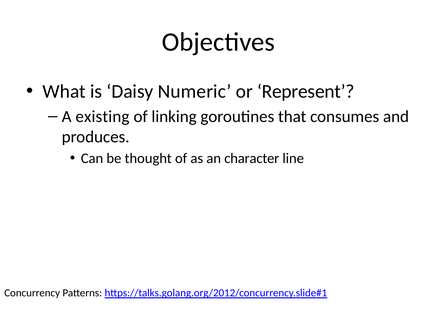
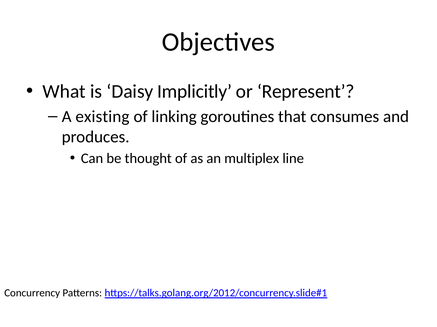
Numeric: Numeric -> Implicitly
character: character -> multiplex
